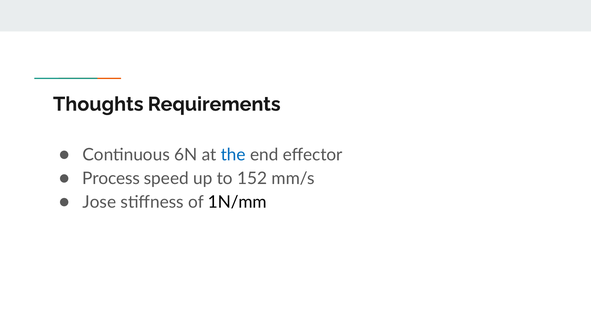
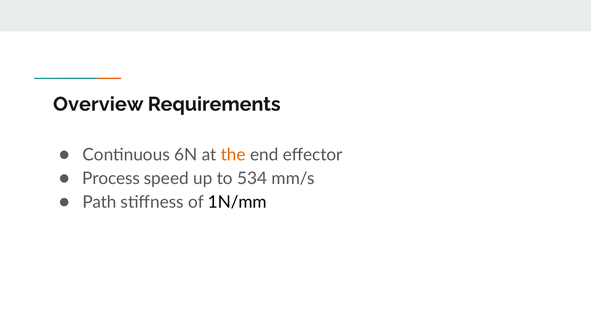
Thoughts: Thoughts -> Overview
the colour: blue -> orange
152: 152 -> 534
Jose: Jose -> Path
